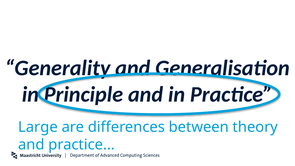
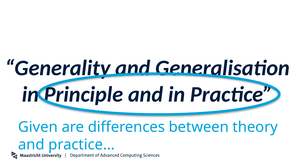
Large: Large -> Given
